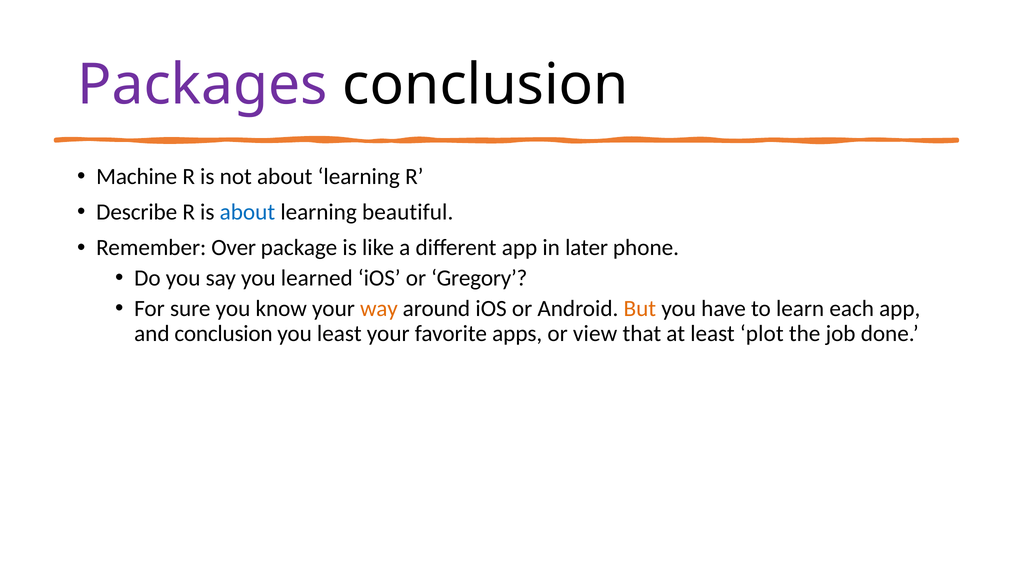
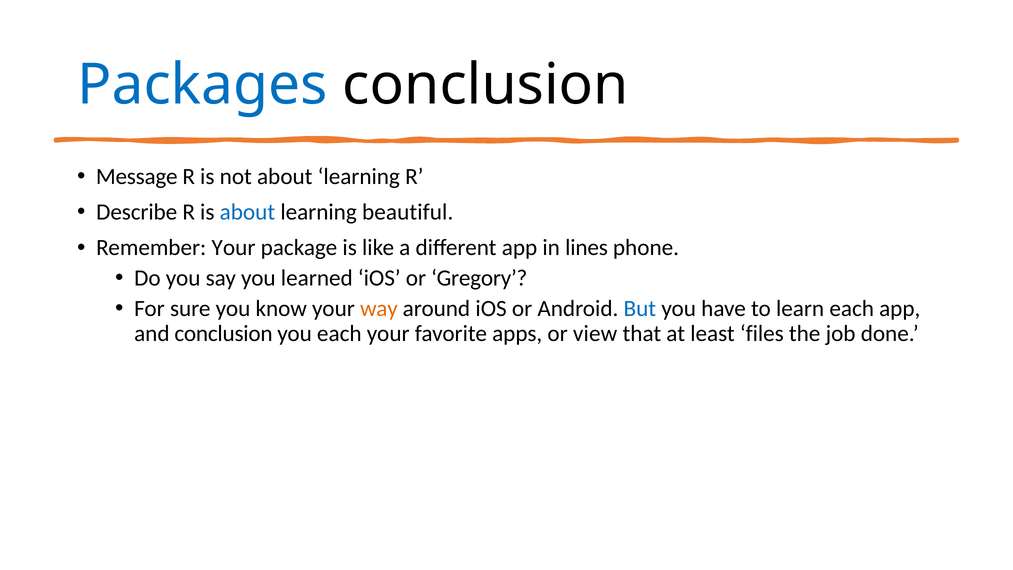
Packages colour: purple -> blue
Machine: Machine -> Message
Remember Over: Over -> Your
later: later -> lines
But colour: orange -> blue
you least: least -> each
plot: plot -> files
